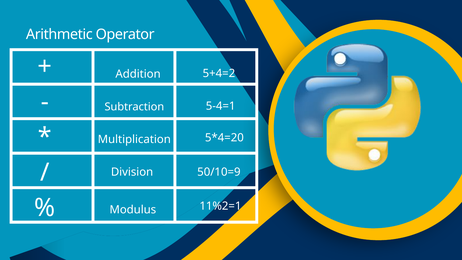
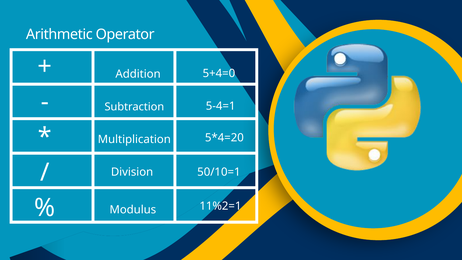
5+4=2: 5+4=2 -> 5+4=0
50/10=9: 50/10=9 -> 50/10=1
